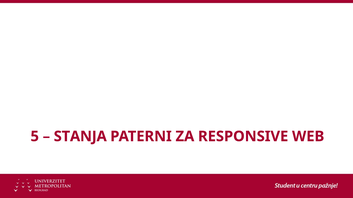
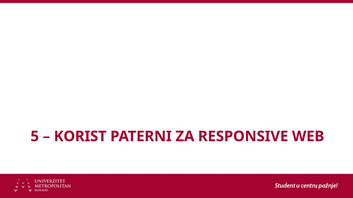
STANJA: STANJA -> KORIST
